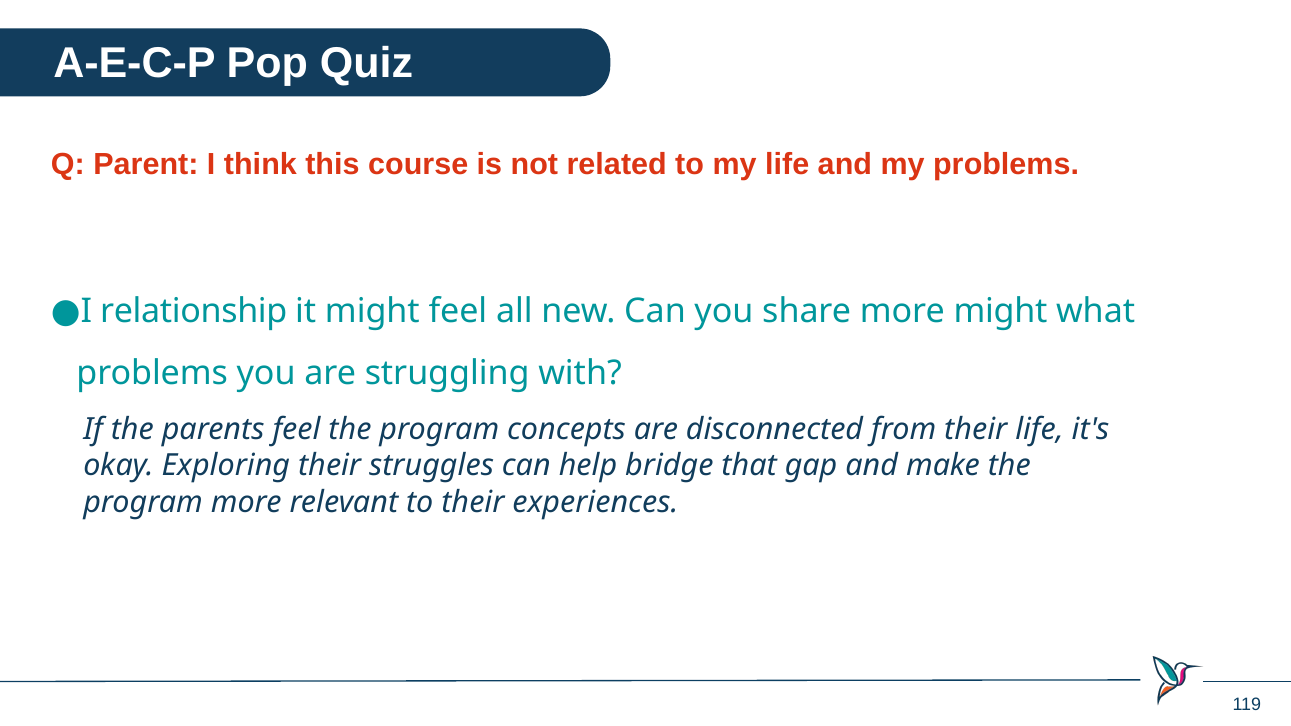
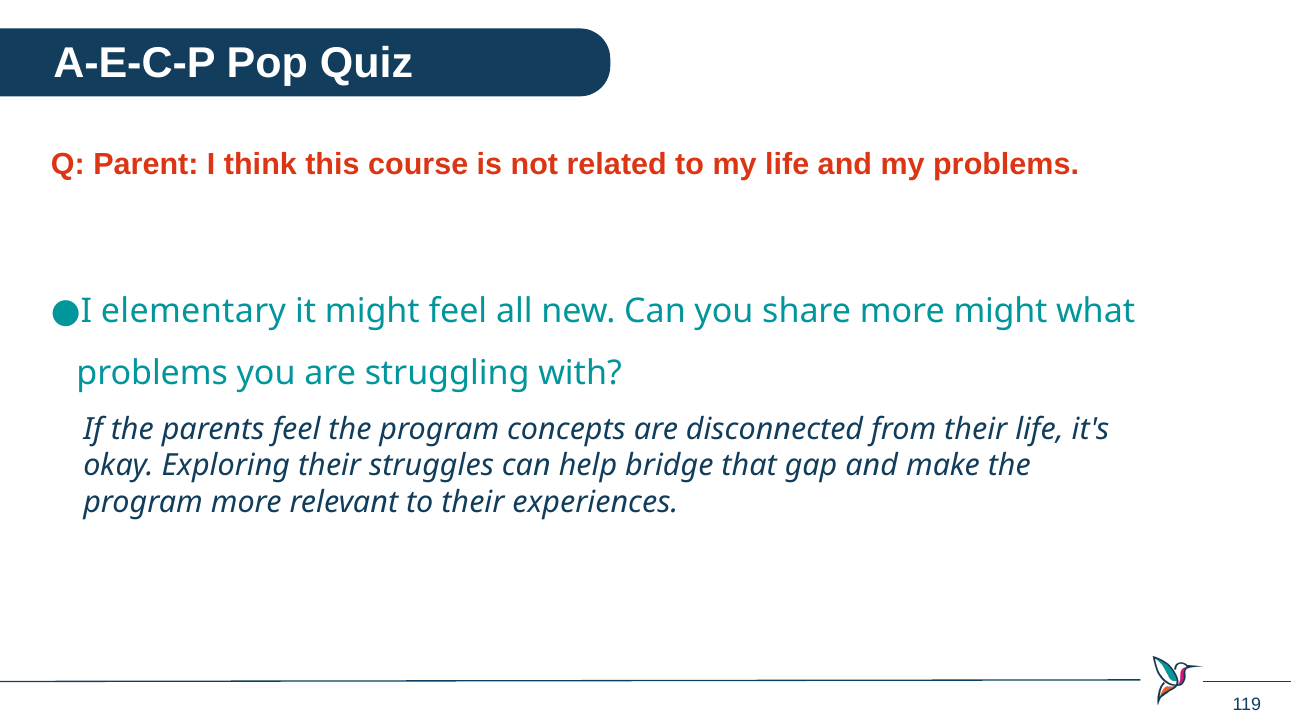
relationship: relationship -> elementary
